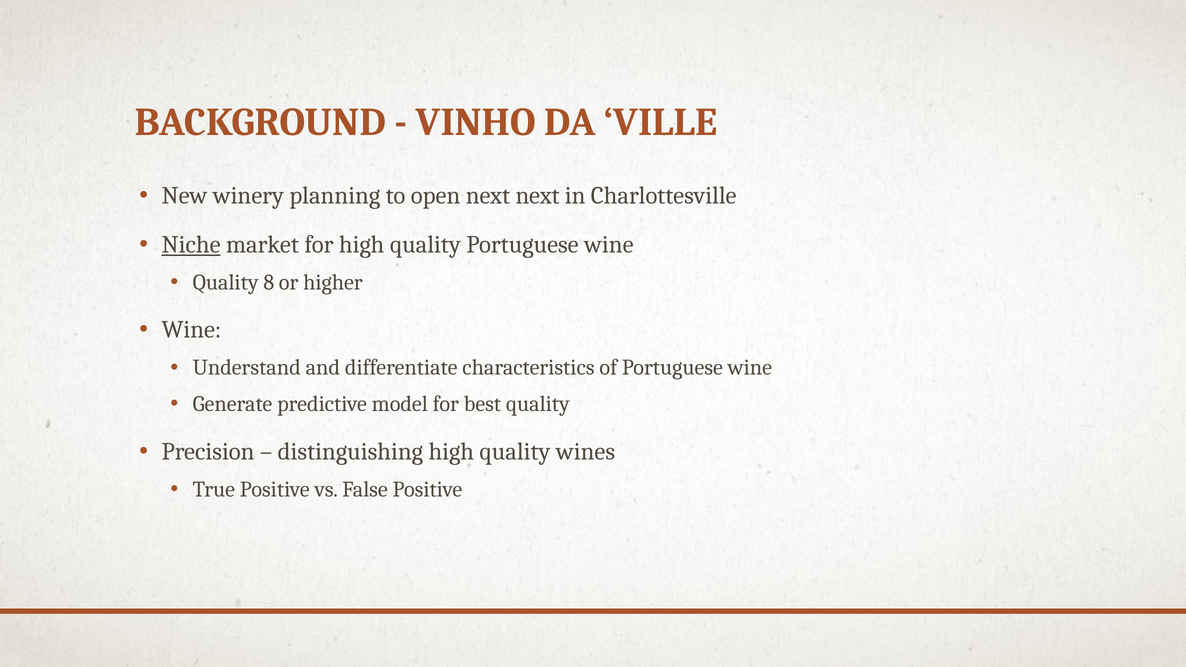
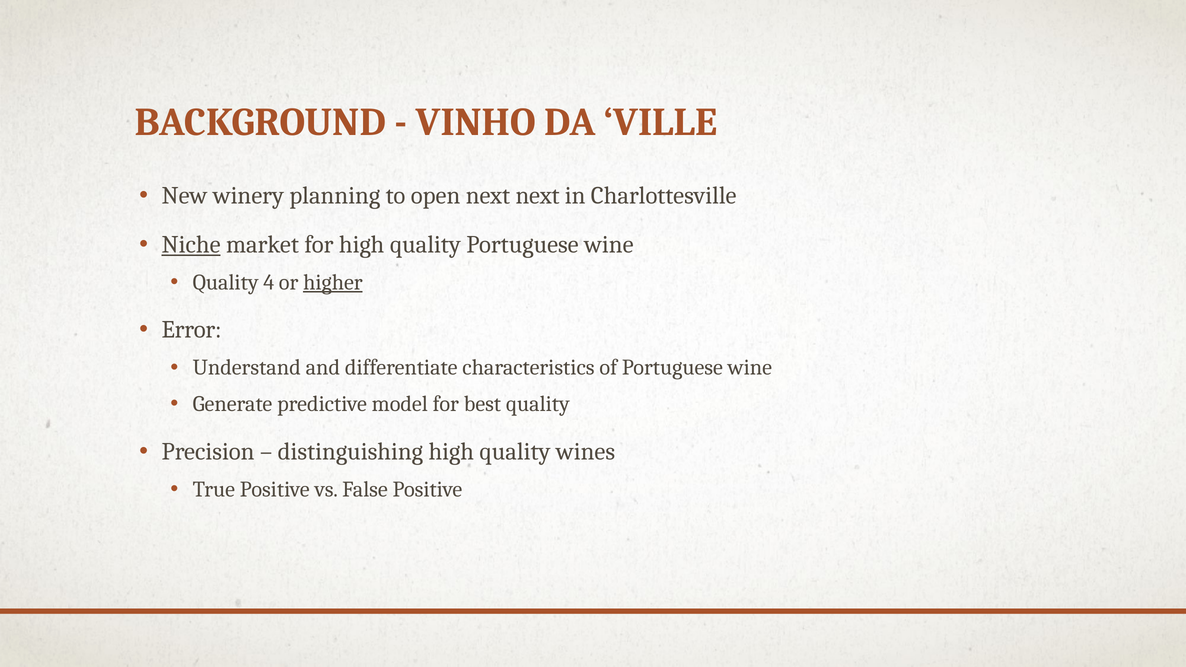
8: 8 -> 4
higher underline: none -> present
Wine at (191, 330): Wine -> Error
